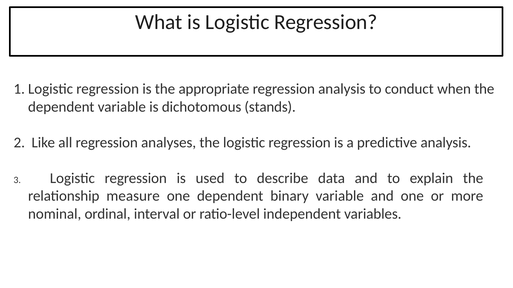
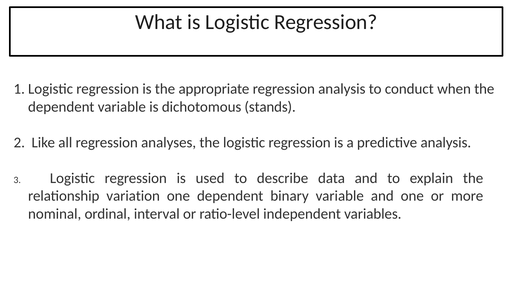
measure: measure -> variation
